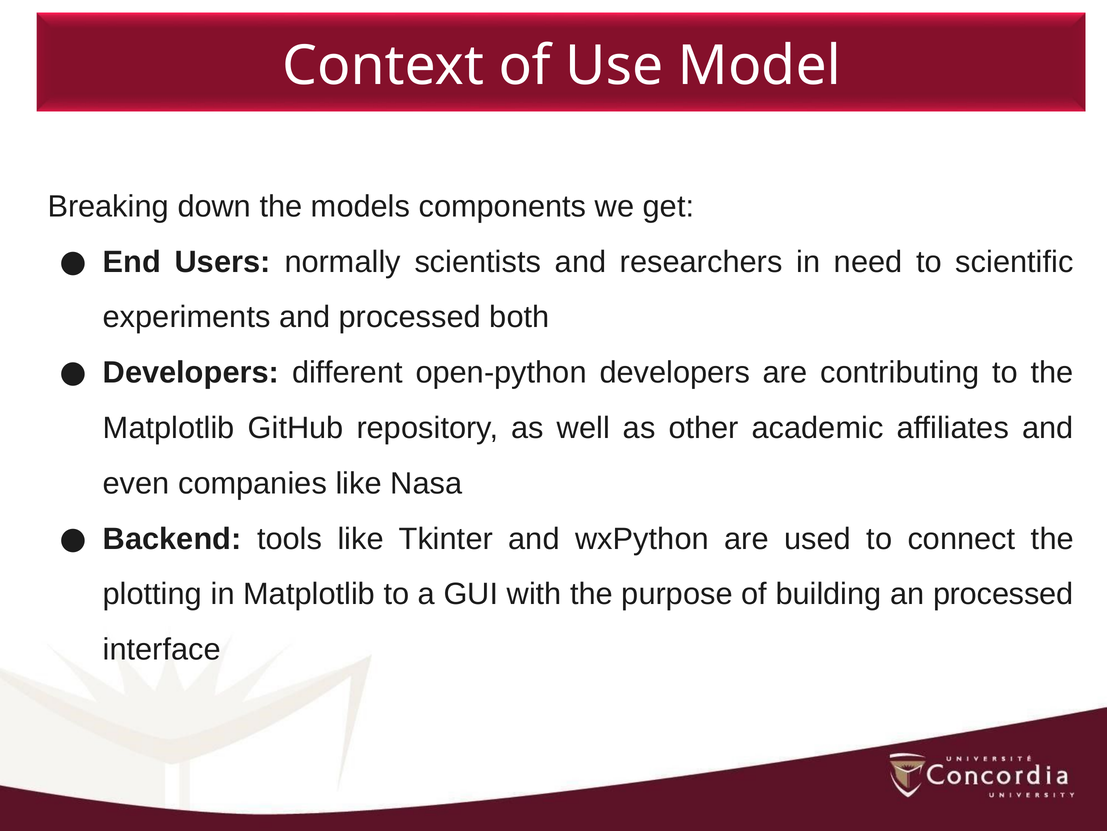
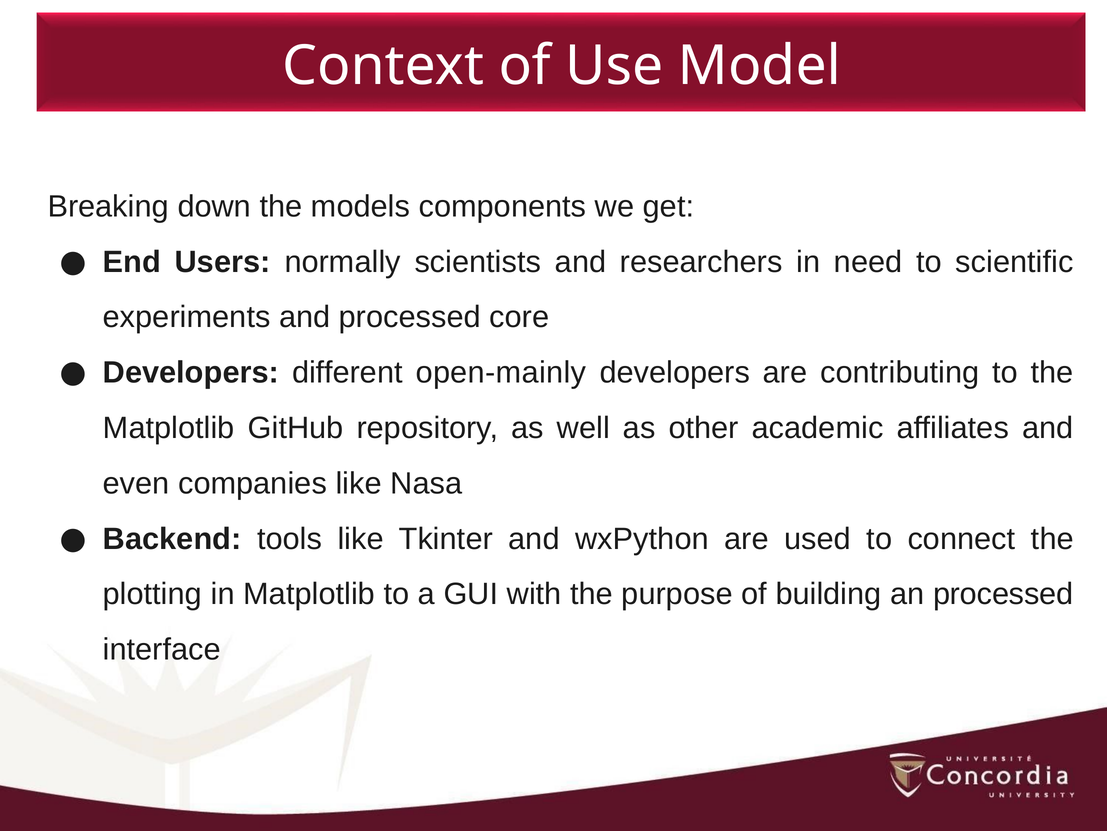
both: both -> core
open-python: open-python -> open-mainly
